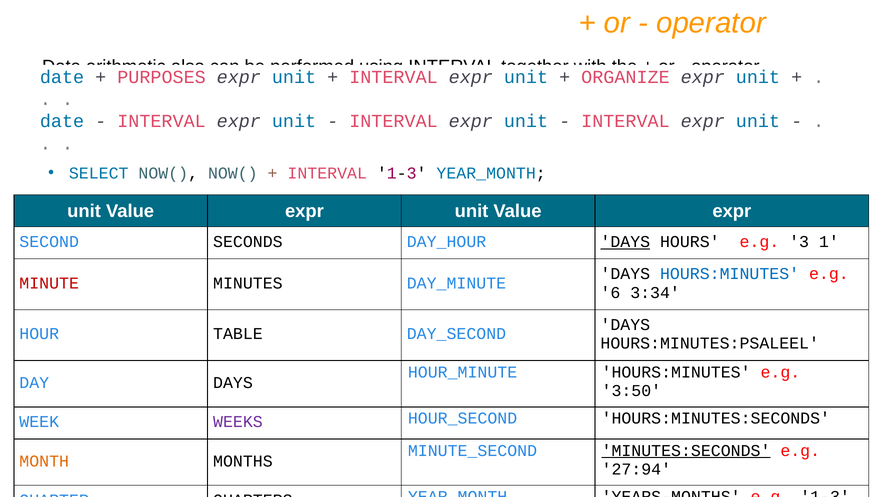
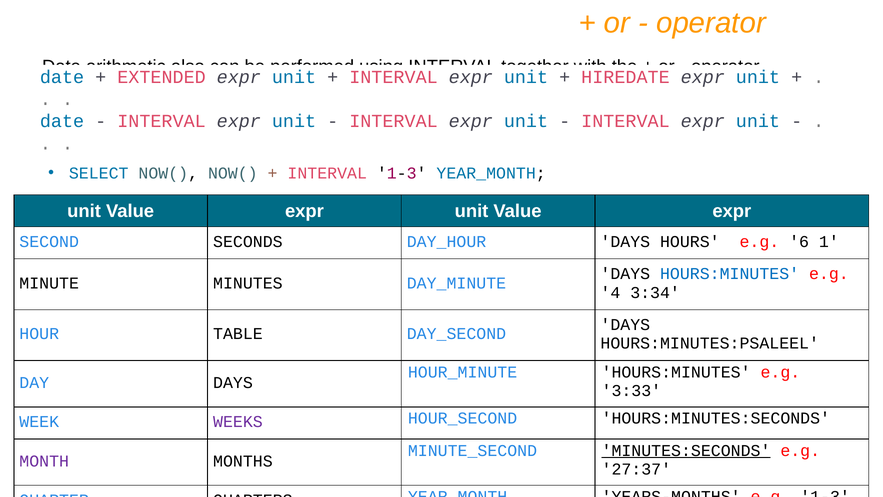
PURPOSES: PURPOSES -> EXTENDED
ORGANIZE: ORGANIZE -> HIREDATE
DAYS at (625, 242) underline: present -> none
3: 3 -> 6
MINUTE colour: red -> black
6: 6 -> 4
3:50: 3:50 -> 3:33
MONTH colour: orange -> purple
27:94: 27:94 -> 27:37
